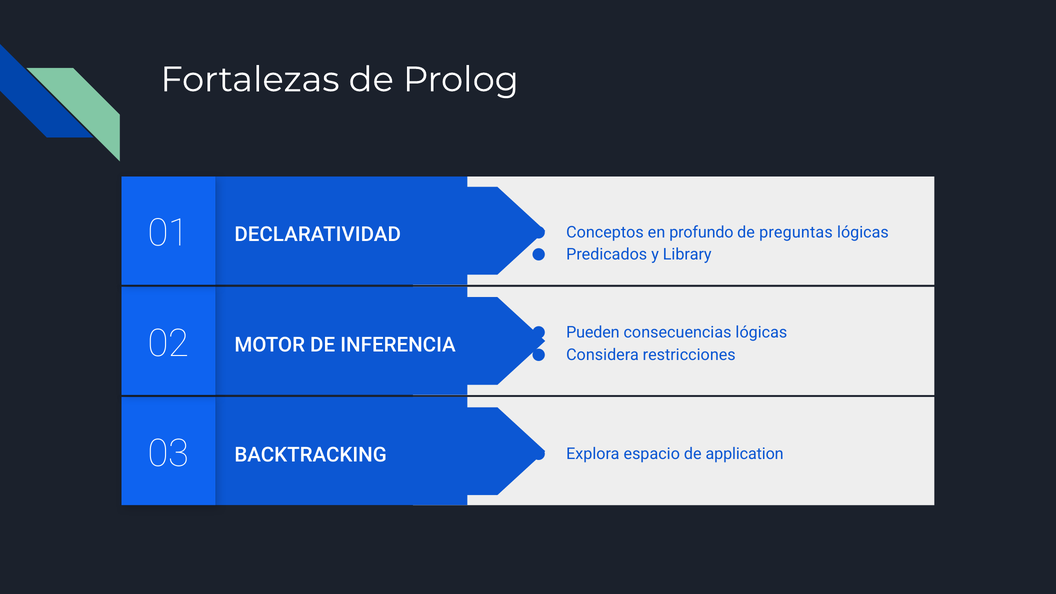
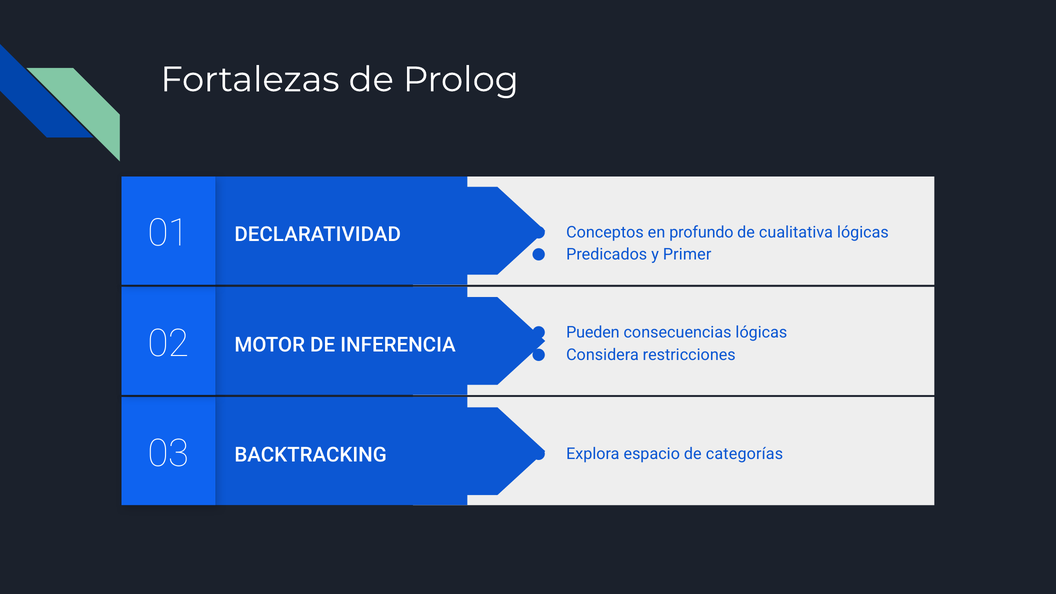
preguntas: preguntas -> cualitativa
Library: Library -> Primer
application: application -> categorías
